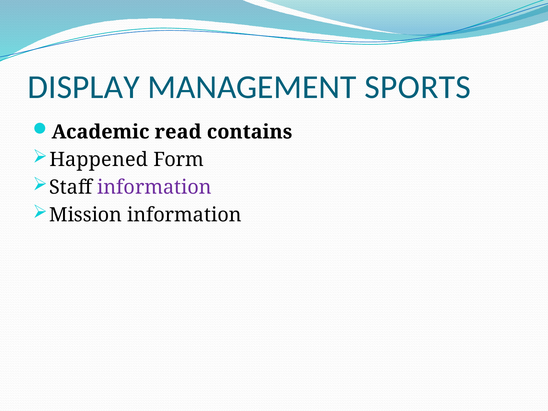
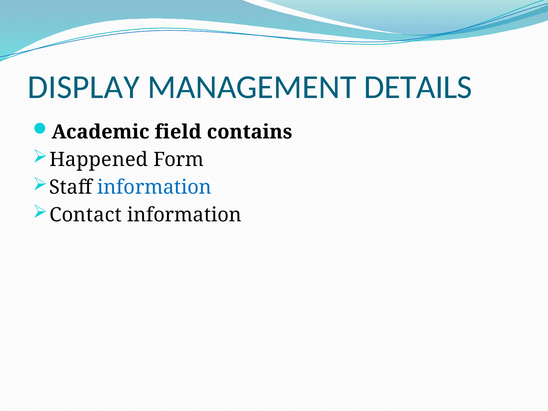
SPORTS: SPORTS -> DETAILS
read: read -> field
information at (154, 187) colour: purple -> blue
Mission: Mission -> Contact
